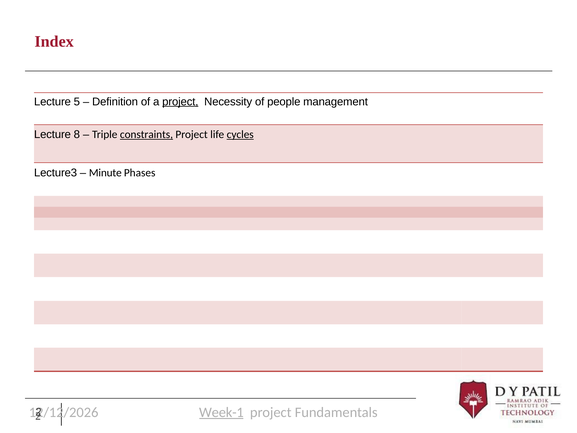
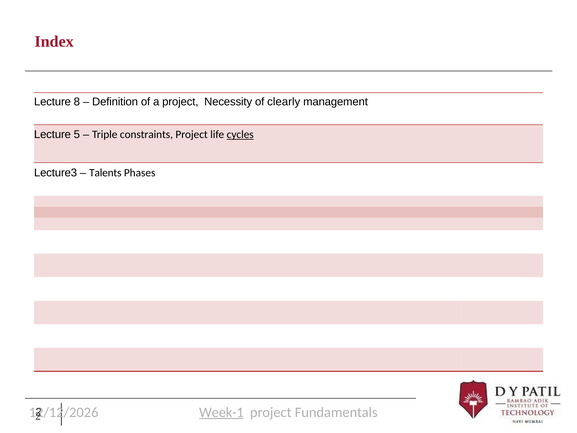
5: 5 -> 8
project at (180, 102) underline: present -> none
people: people -> clearly
8: 8 -> 5
constraints underline: present -> none
Minute: Minute -> Talents
